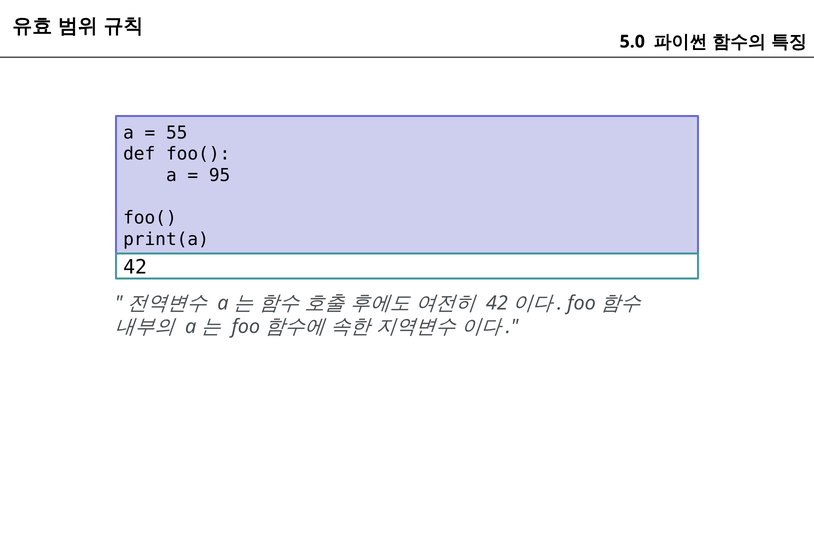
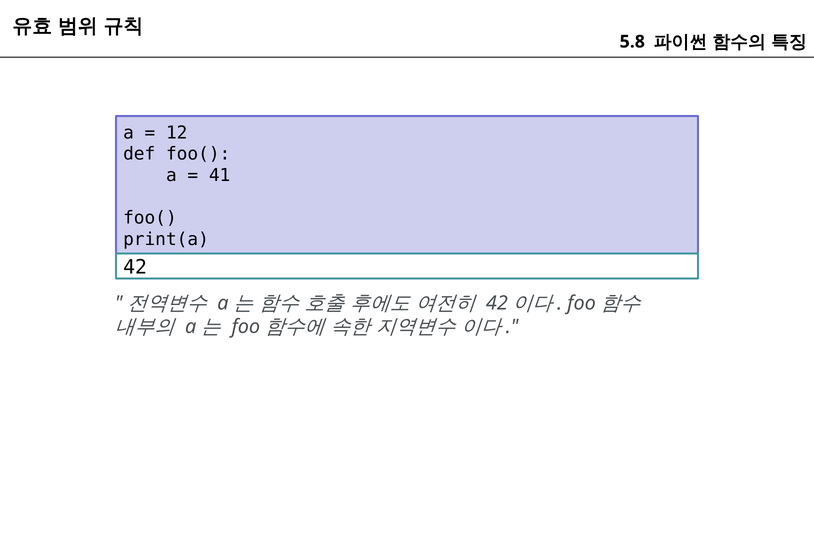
5.0: 5.0 -> 5.8
55: 55 -> 12
95: 95 -> 41
